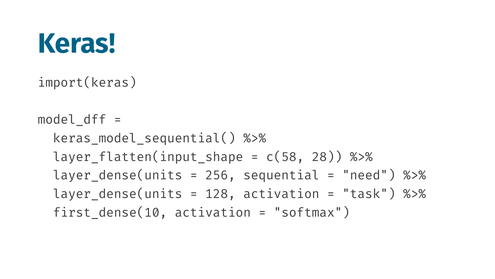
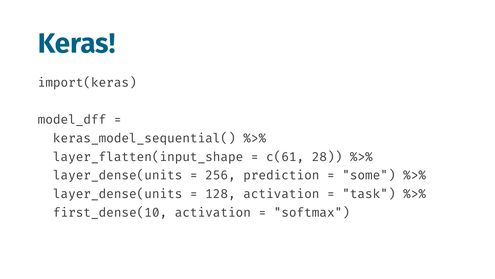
c(58: c(58 -> c(61
sequential: sequential -> prediction
need: need -> some
